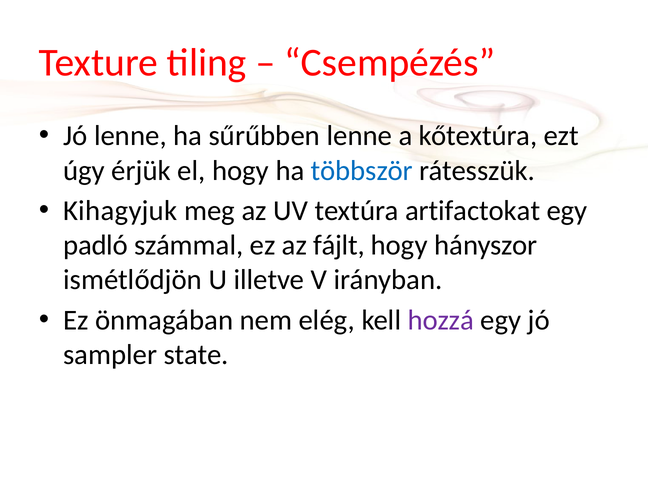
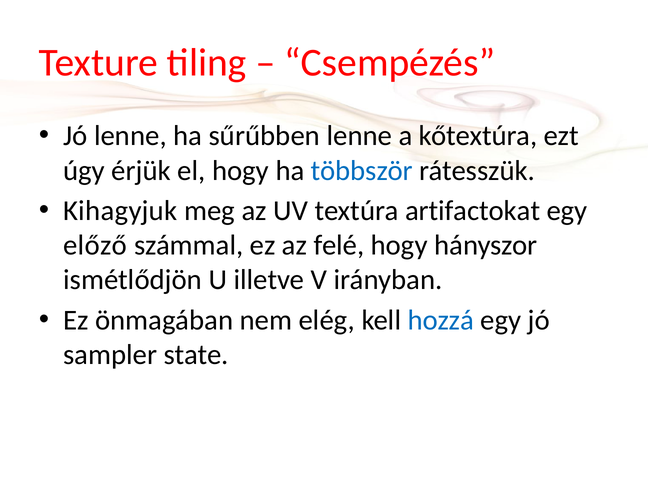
padló: padló -> előző
fájlt: fájlt -> felé
hozzá colour: purple -> blue
